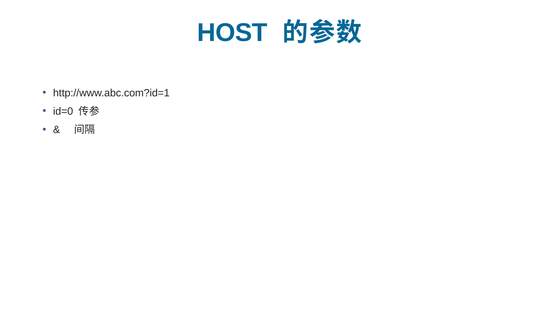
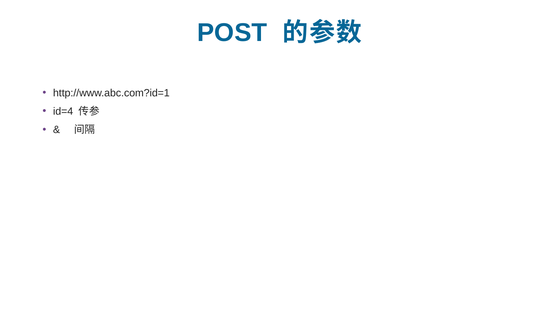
HOST: HOST -> POST
id=0: id=0 -> id=4
